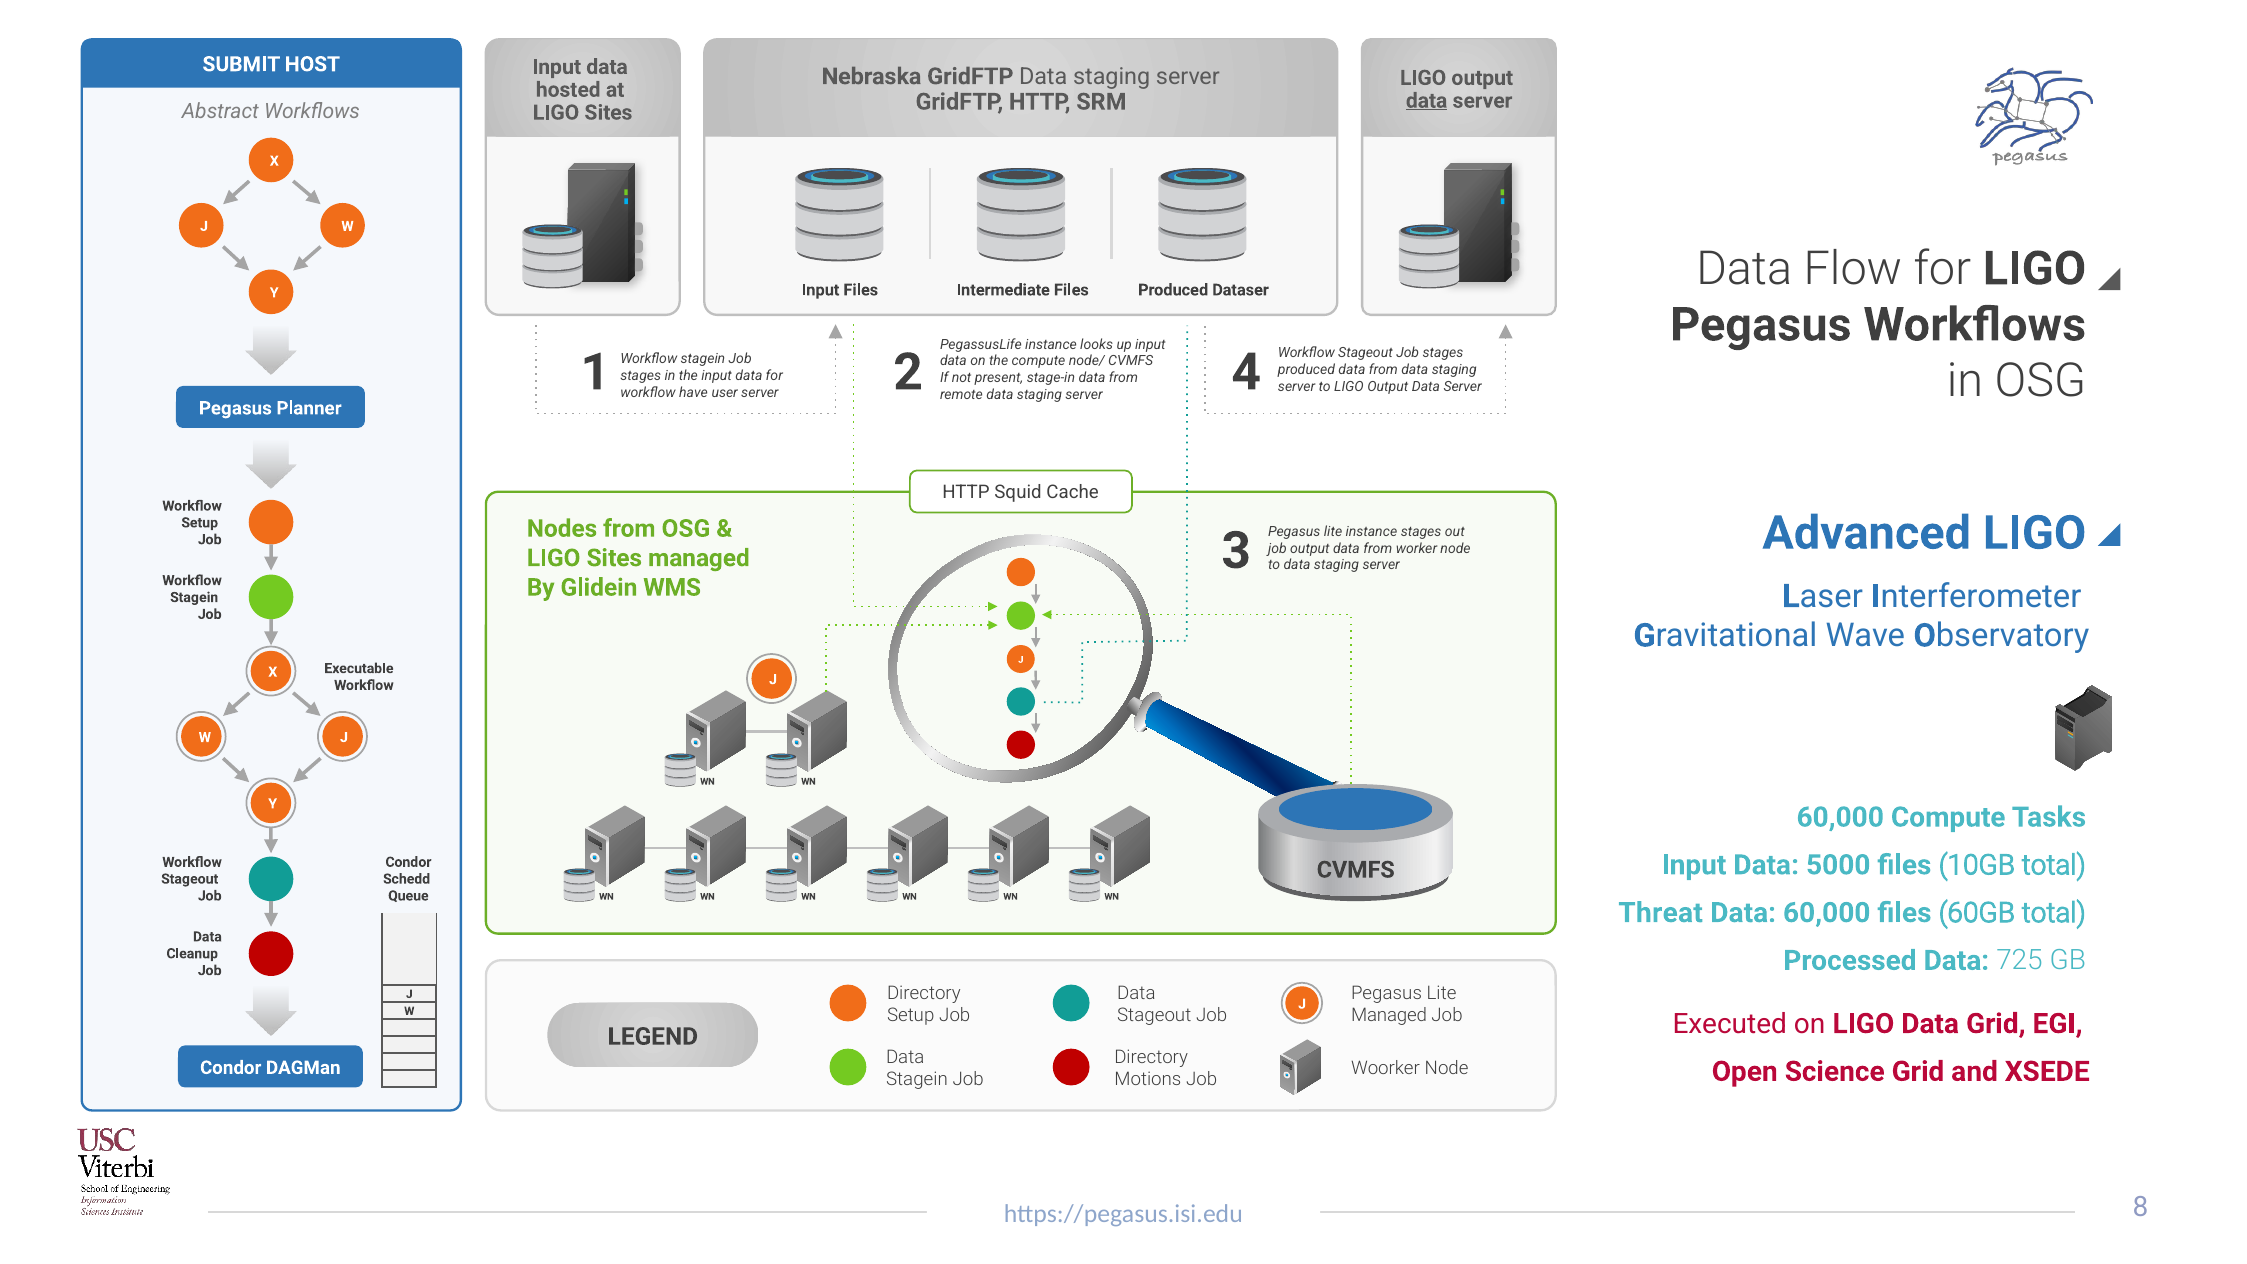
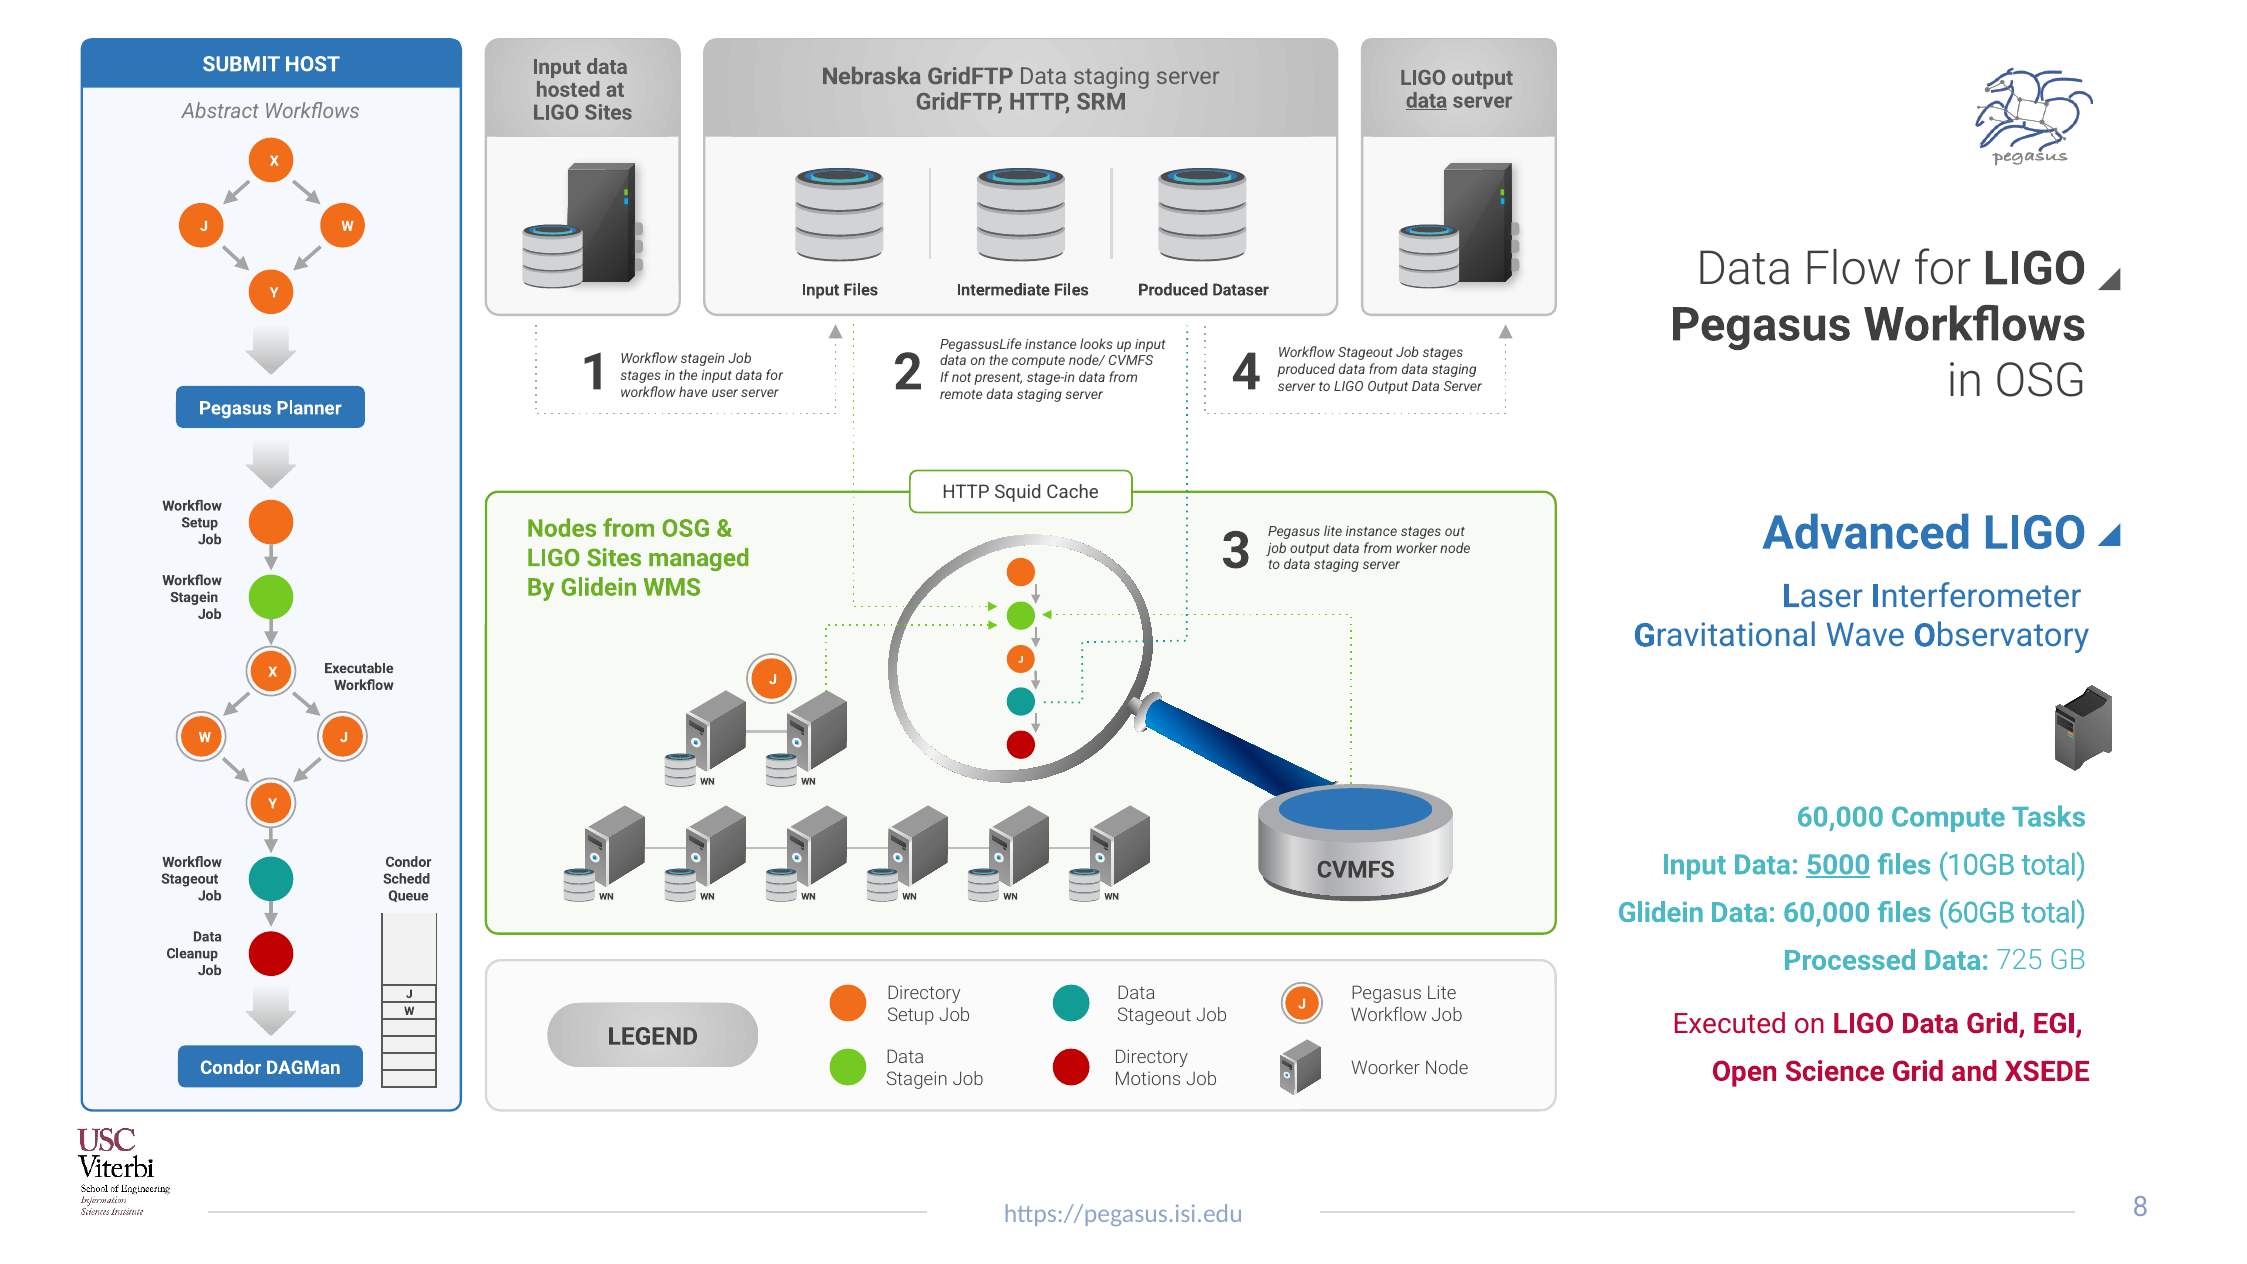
5000 underline: none -> present
Threat at (1661, 913): Threat -> Glidein
Managed at (1389, 1015): Managed -> Workflow
